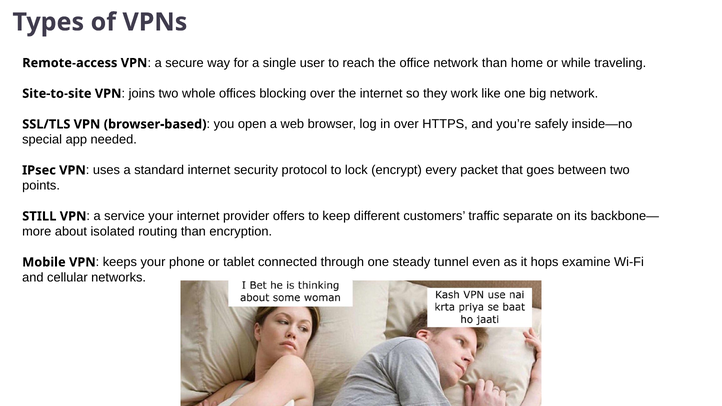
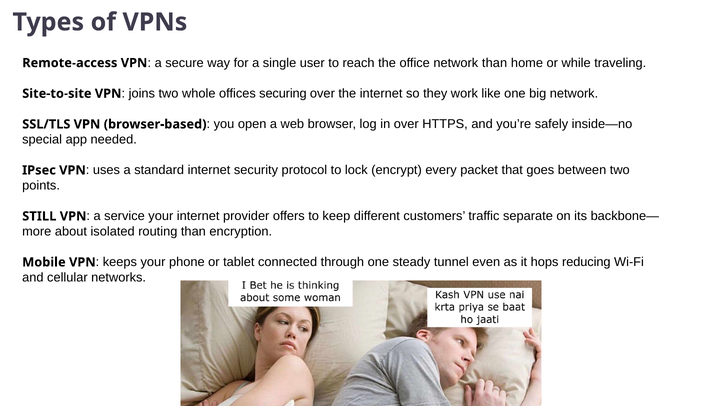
blocking: blocking -> securing
examine: examine -> reducing
